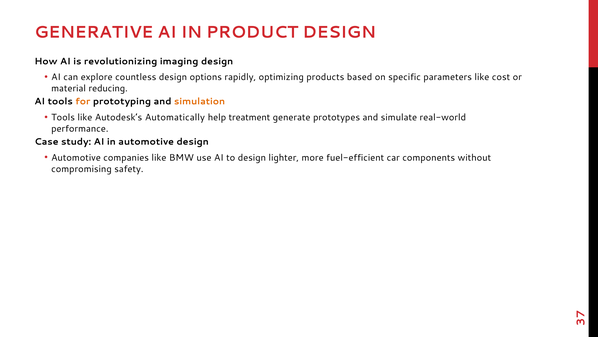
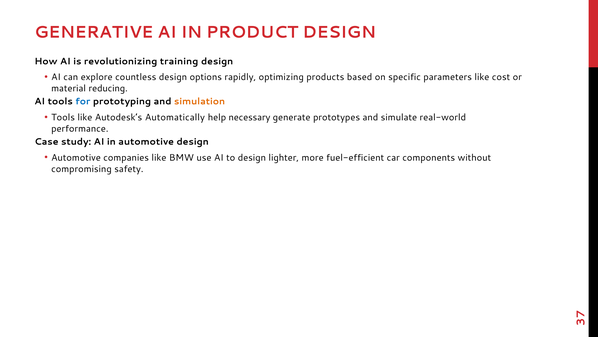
imaging: imaging -> training
for colour: orange -> blue
treatment: treatment -> necessary
